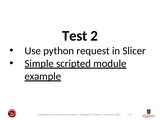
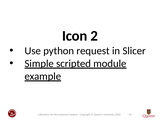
Test: Test -> Icon
